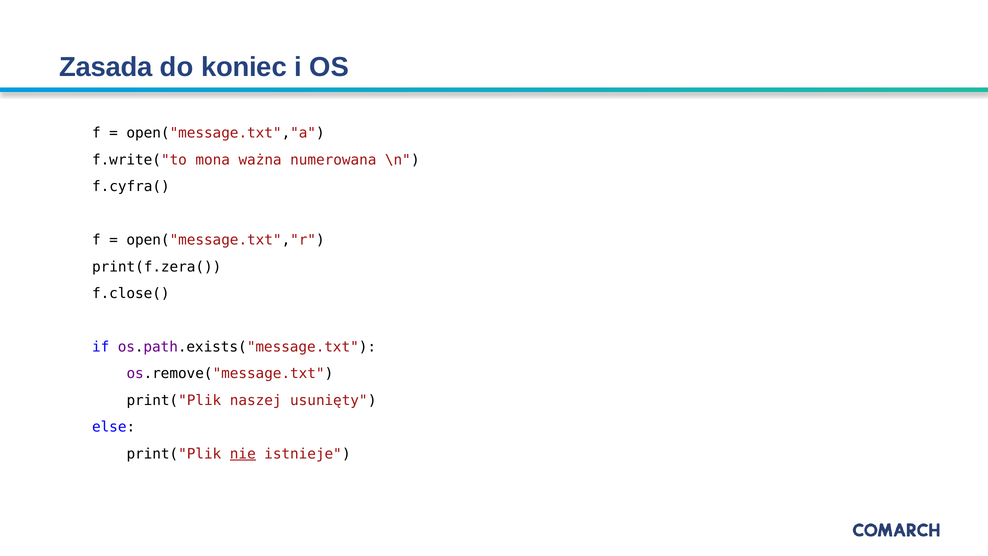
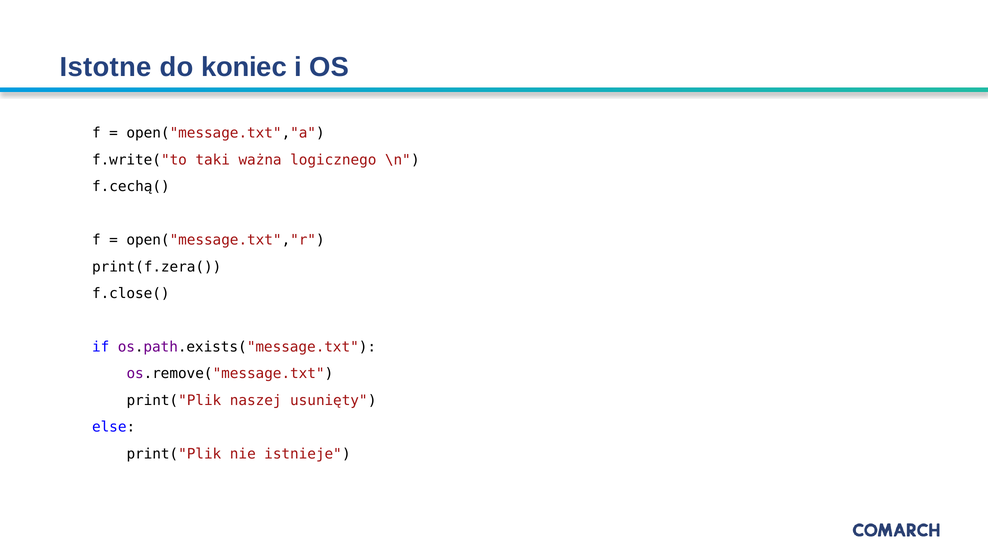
Zasada: Zasada -> Istotne
mona: mona -> taki
numerowana: numerowana -> logicznego
f.cyfra(: f.cyfra( -> f.cechą(
nie underline: present -> none
